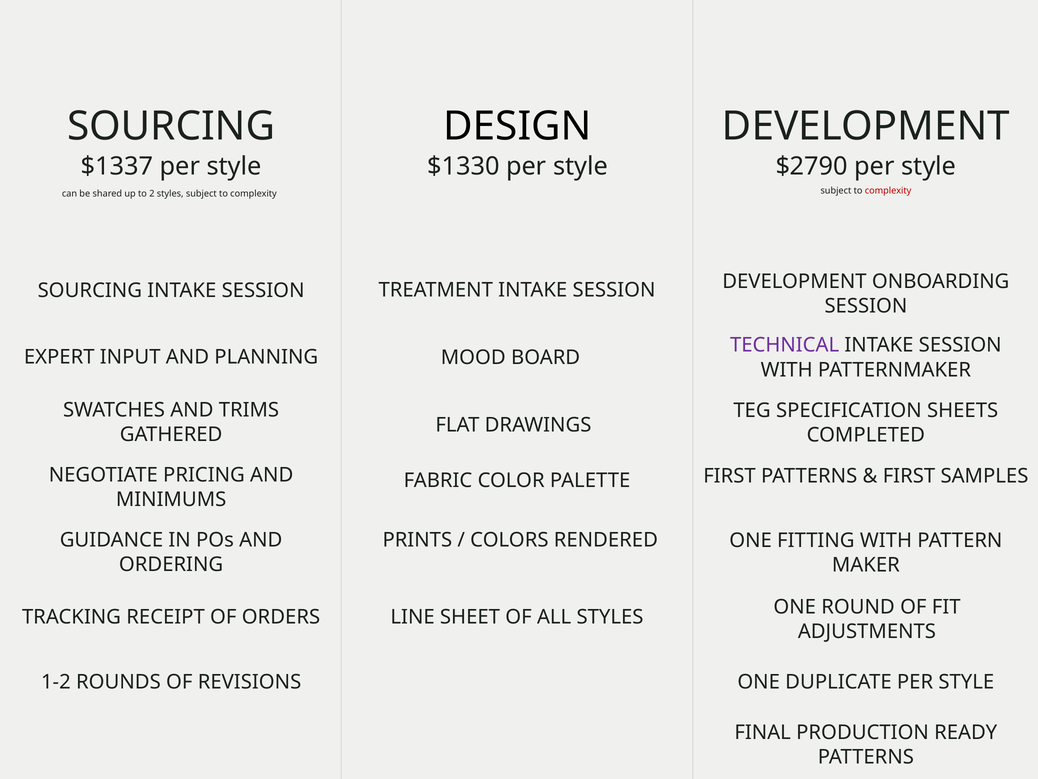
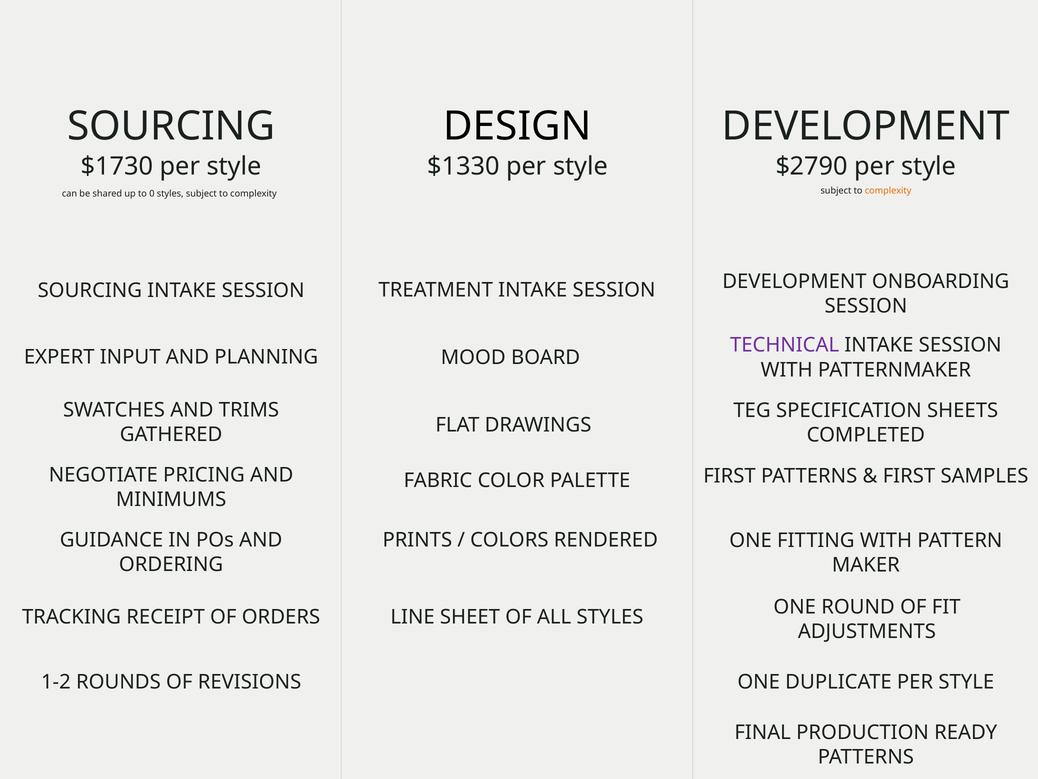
$1337: $1337 -> $1730
2: 2 -> 0
complexity at (888, 191) colour: red -> orange
